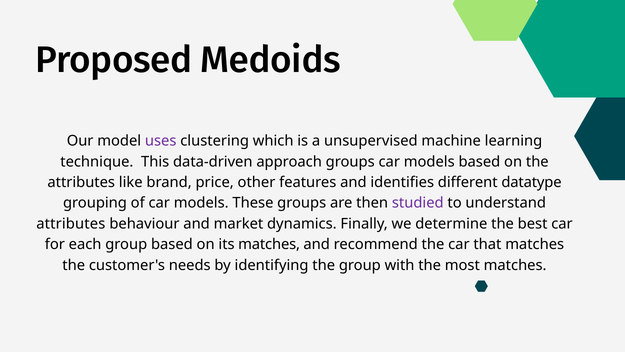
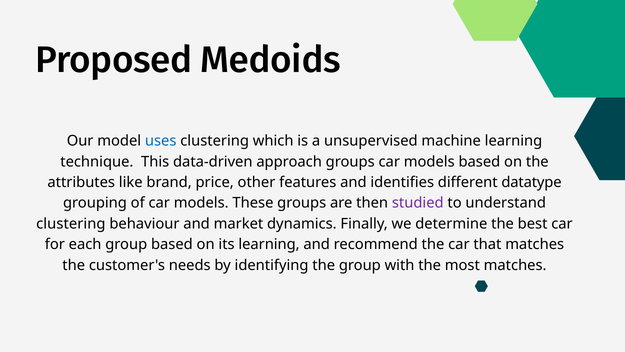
uses colour: purple -> blue
attributes at (71, 224): attributes -> clustering
its matches: matches -> learning
